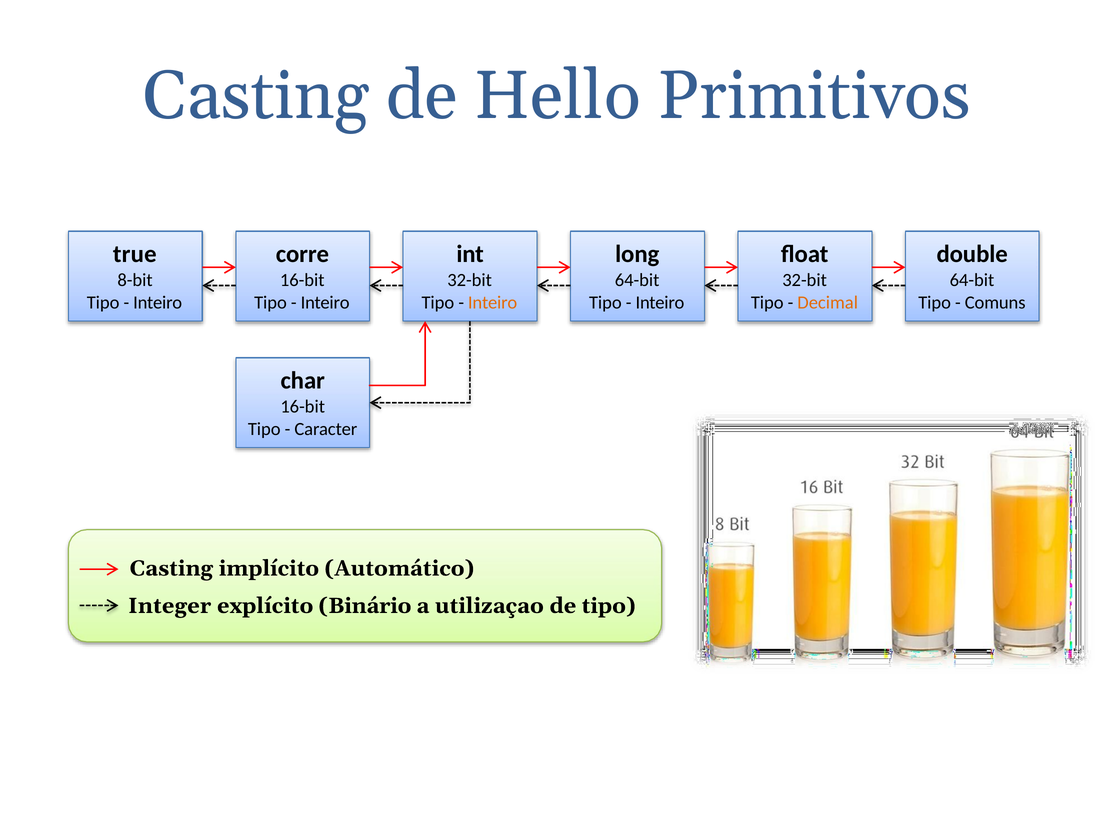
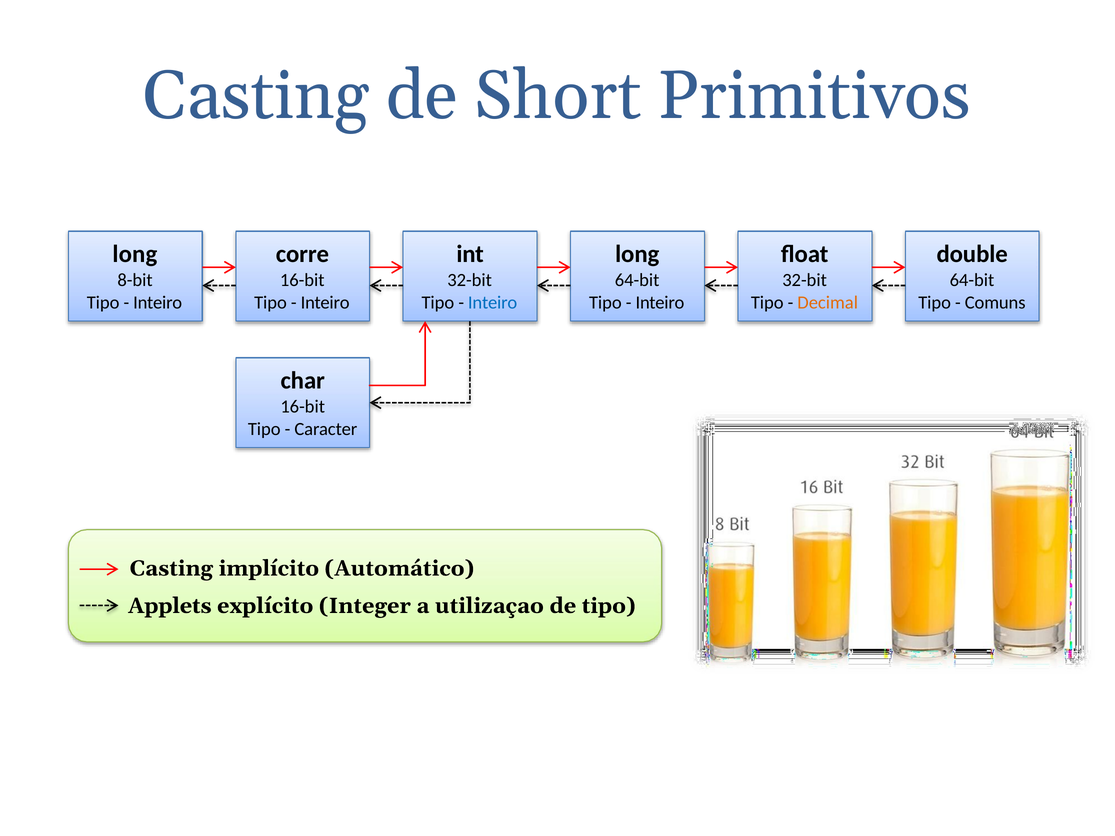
Hello: Hello -> Short
true at (135, 254): true -> long
Inteiro at (493, 303) colour: orange -> blue
Integer: Integer -> Applets
Binário: Binário -> Integer
